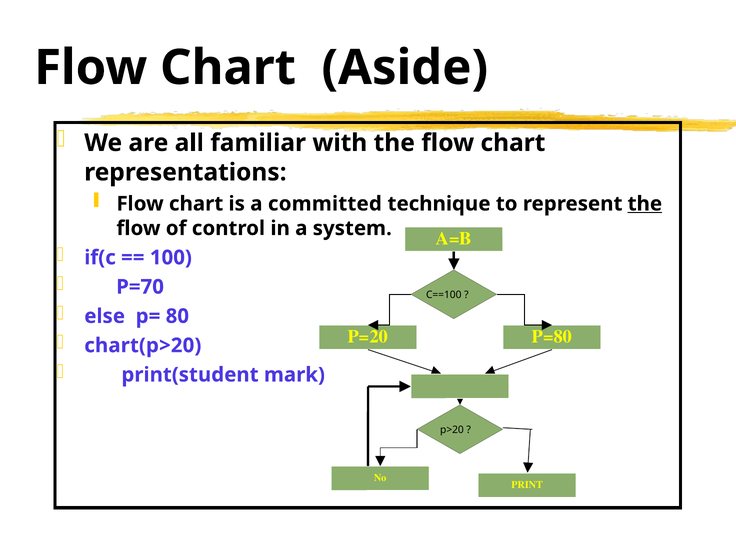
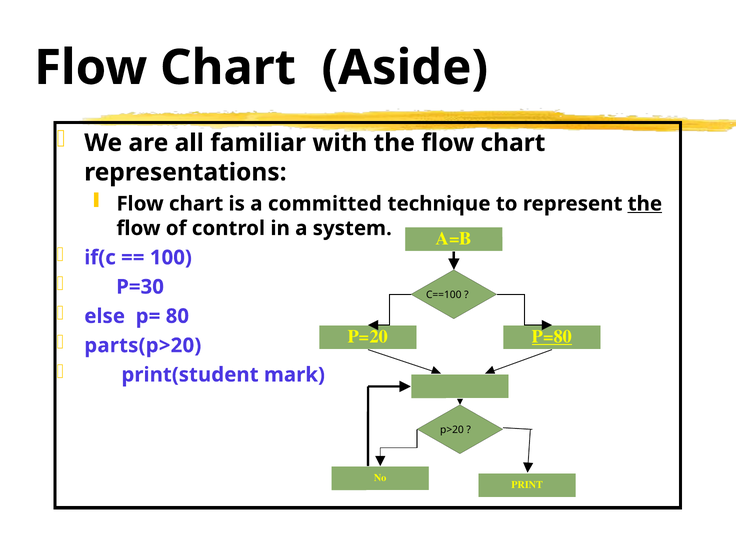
P=70: P=70 -> P=30
P=80 underline: none -> present
chart(p>20: chart(p>20 -> parts(p>20
